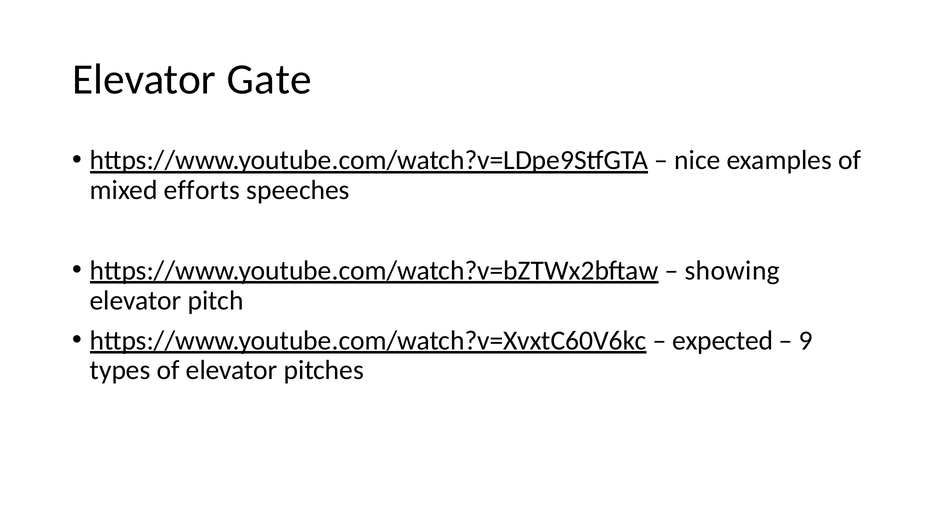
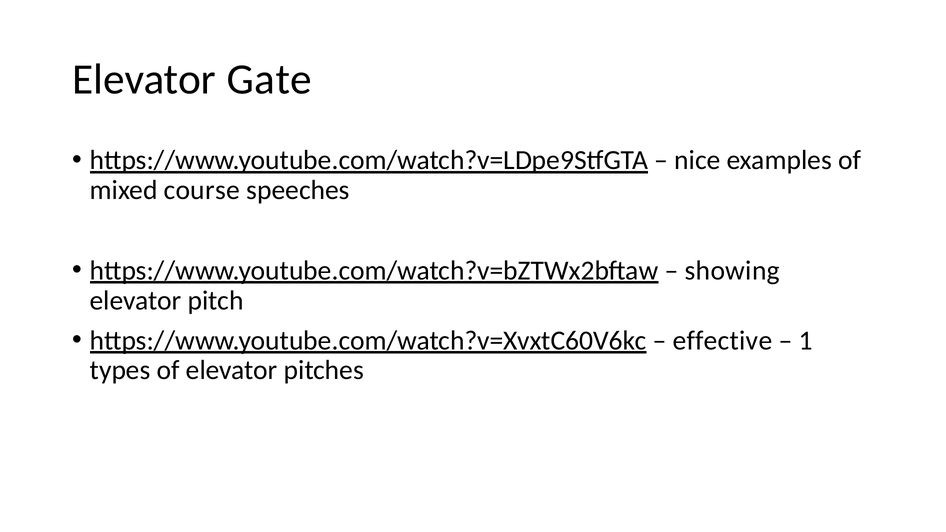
efforts: efforts -> course
expected: expected -> effective
9: 9 -> 1
